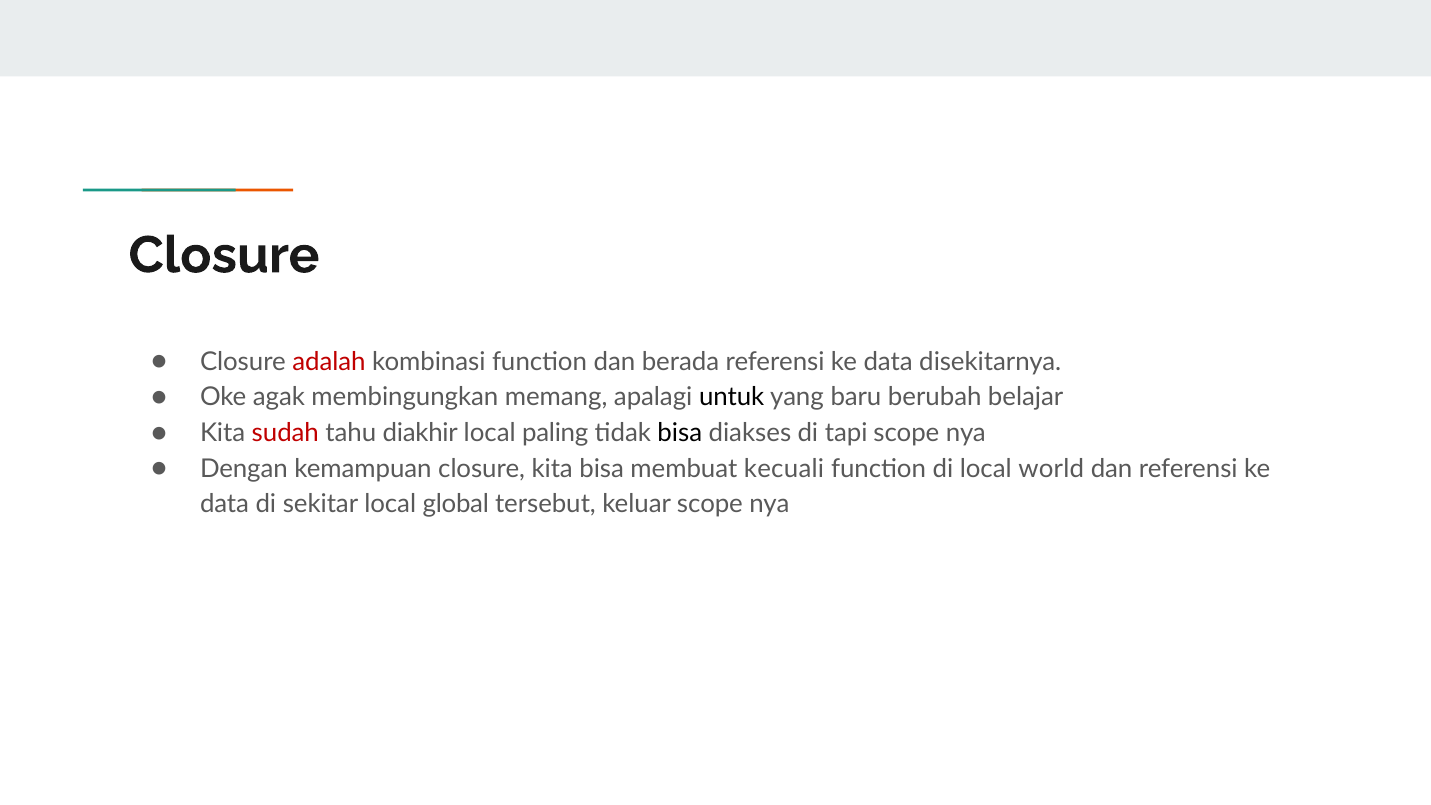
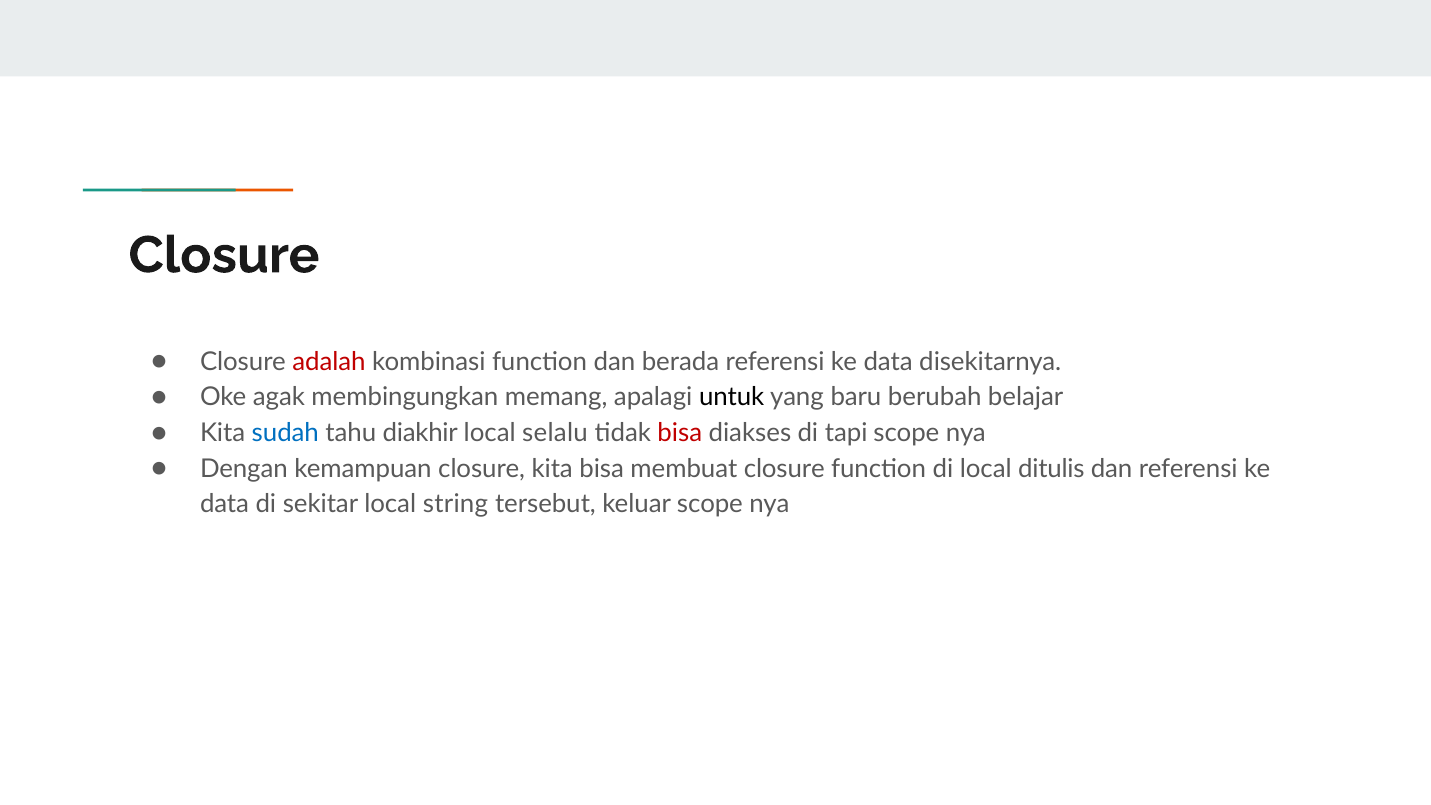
sudah colour: red -> blue
paling: paling -> selalu
bisa at (680, 433) colour: black -> red
membuat kecuali: kecuali -> closure
world: world -> ditulis
global: global -> string
